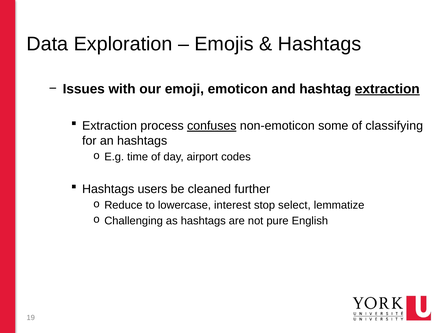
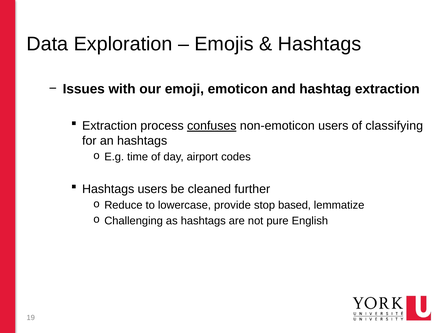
extraction at (387, 89) underline: present -> none
non-emoticon some: some -> users
interest: interest -> provide
select: select -> based
